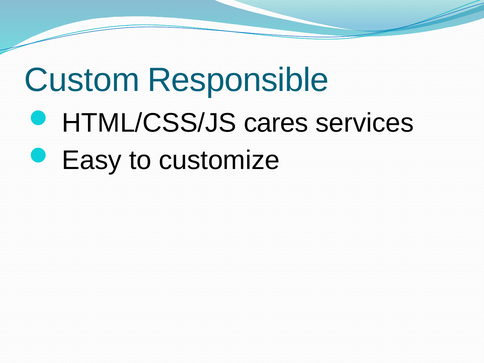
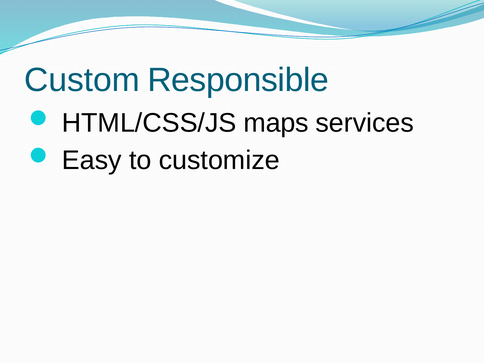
cares: cares -> maps
